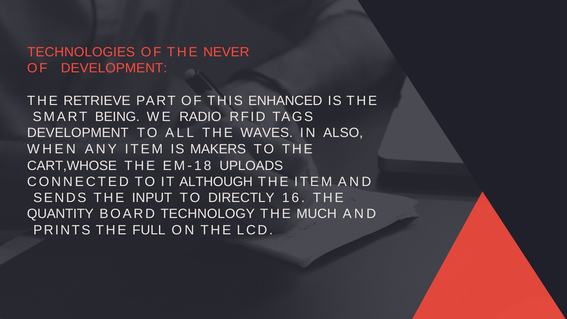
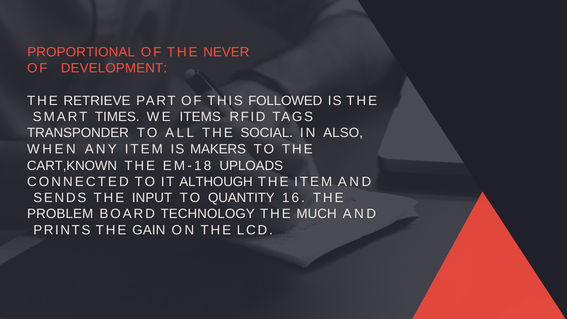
TECHNOLOGIES: TECHNOLOGIES -> PROPORTIONAL
ENHANCED: ENHANCED -> FOLLOWED
BEING: BEING -> TIMES
RADIO: RADIO -> ITEMS
DEVELOPMENT at (78, 133): DEVELOPMENT -> TRANSPONDER
WAVES: WAVES -> SOCIAL
CART,WHOSE: CART,WHOSE -> CART,KNOWN
DIRECTLY: DIRECTLY -> QUANTITY
QUANTITY: QUANTITY -> PROBLEM
FULL: FULL -> GAIN
